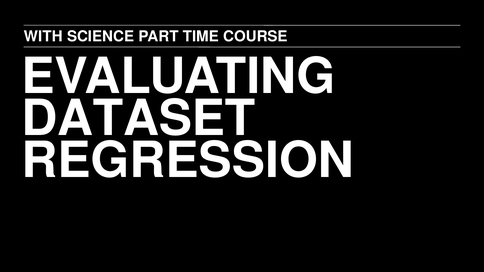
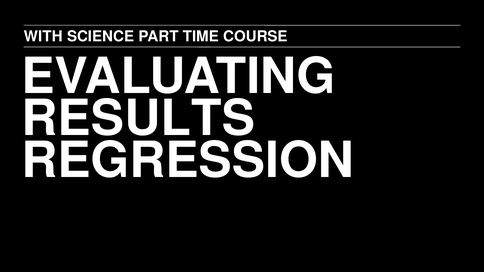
DATASET: DATASET -> RESULTS
